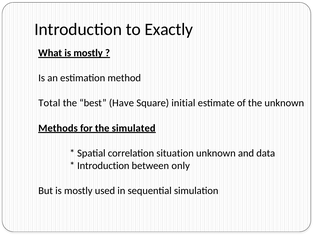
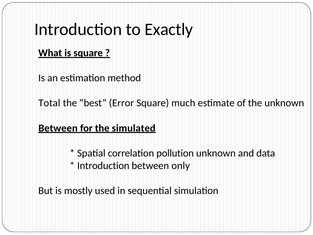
What is mostly: mostly -> square
Have: Have -> Error
initial: initial -> much
Methods at (58, 128): Methods -> Between
situation: situation -> pollution
